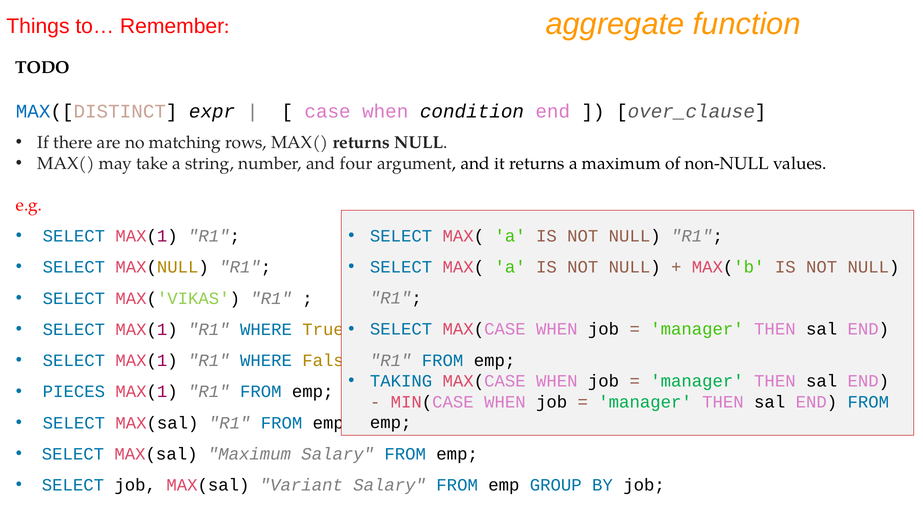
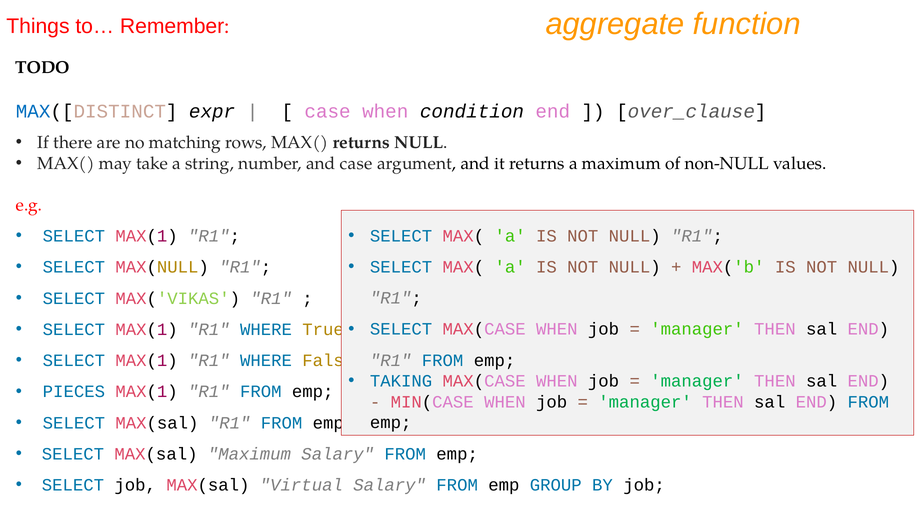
and four: four -> case
Variant: Variant -> Virtual
